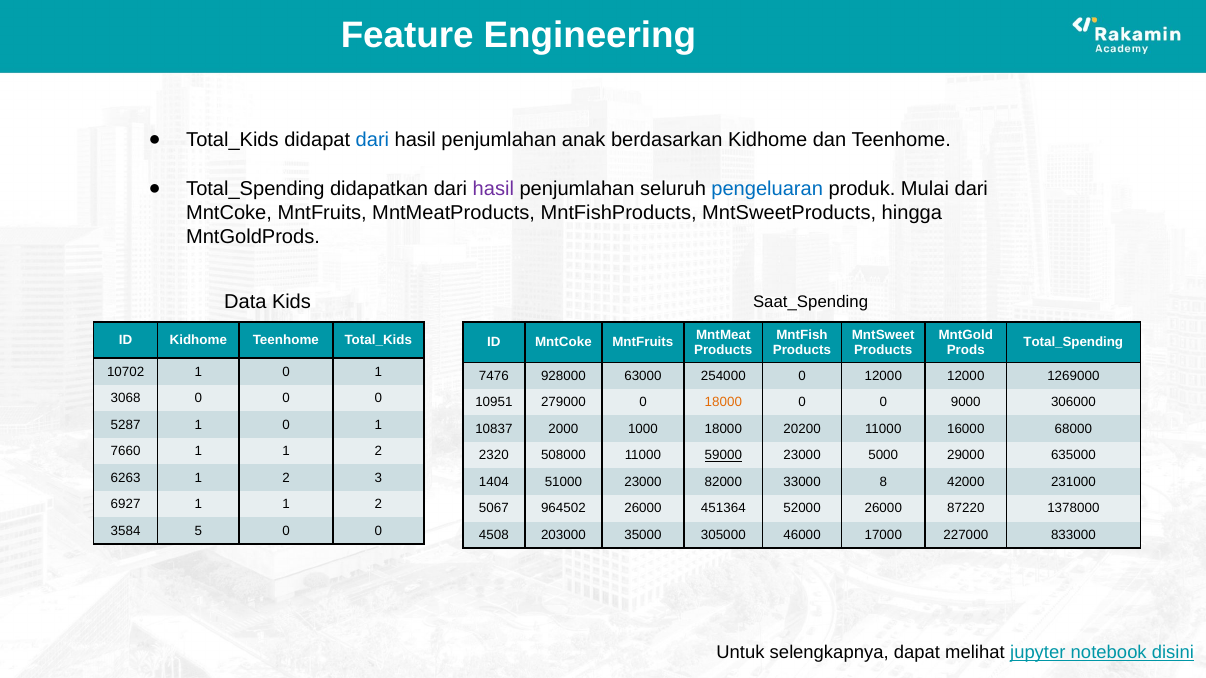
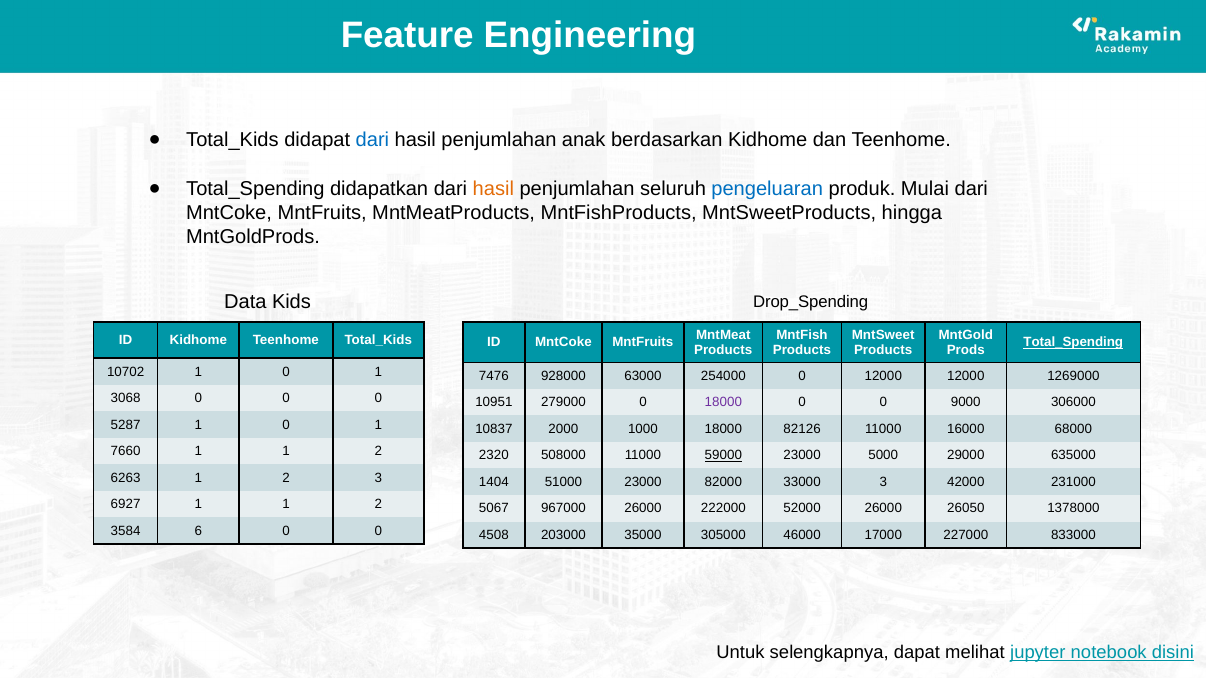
hasil at (493, 189) colour: purple -> orange
Saat_Spending: Saat_Spending -> Drop_Spending
Total_Spending at (1073, 343) underline: none -> present
18000 at (723, 403) colour: orange -> purple
20200: 20200 -> 82126
33000 8: 8 -> 3
964502: 964502 -> 967000
451364: 451364 -> 222000
87220: 87220 -> 26050
5: 5 -> 6
